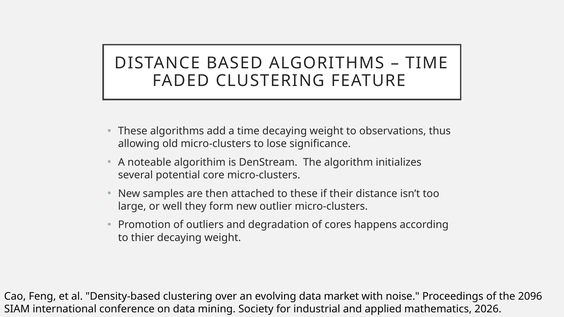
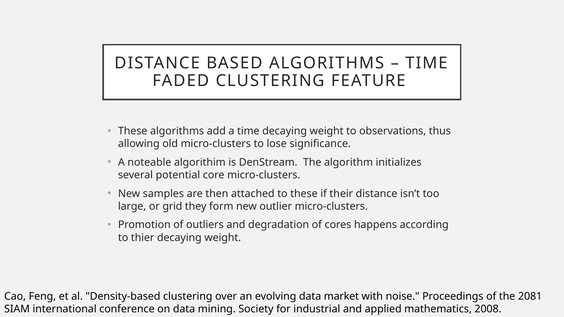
well: well -> grid
2096: 2096 -> 2081
2026: 2026 -> 2008
